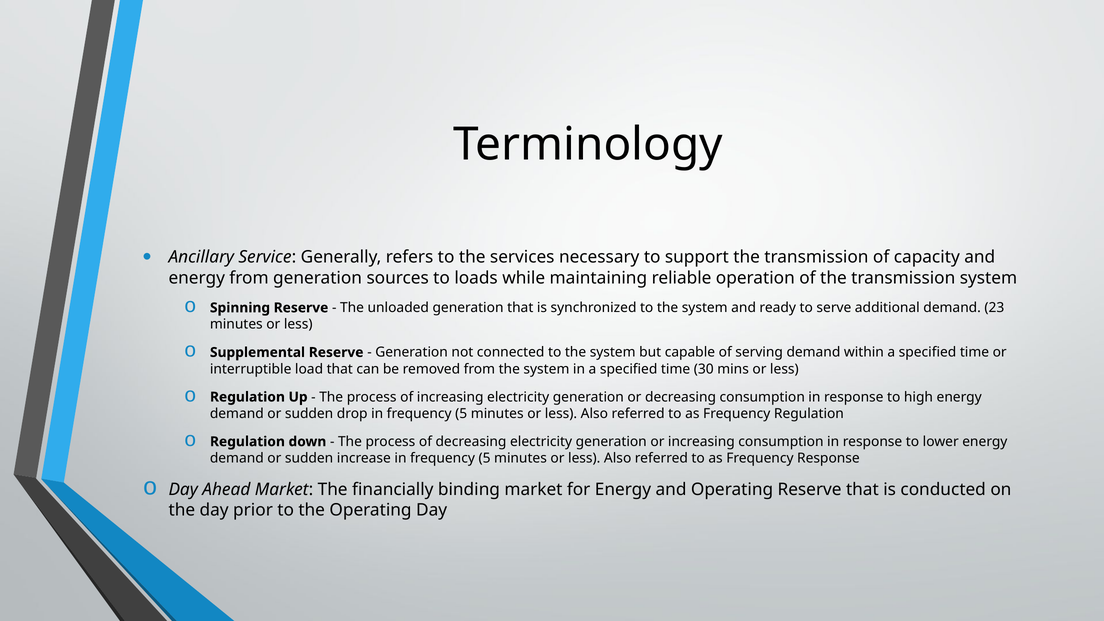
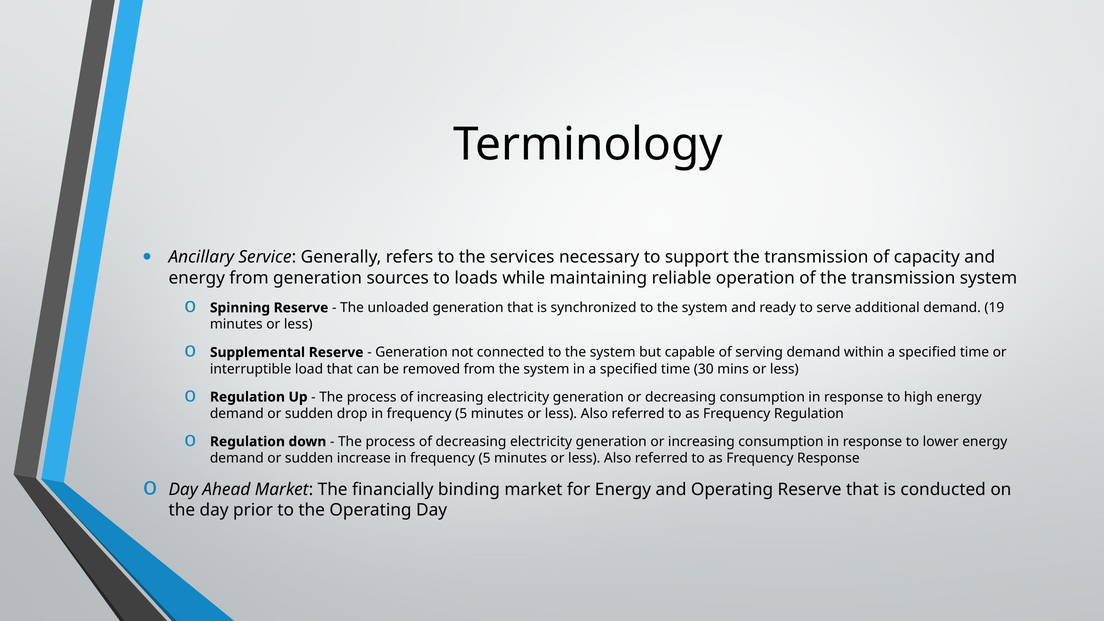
23: 23 -> 19
